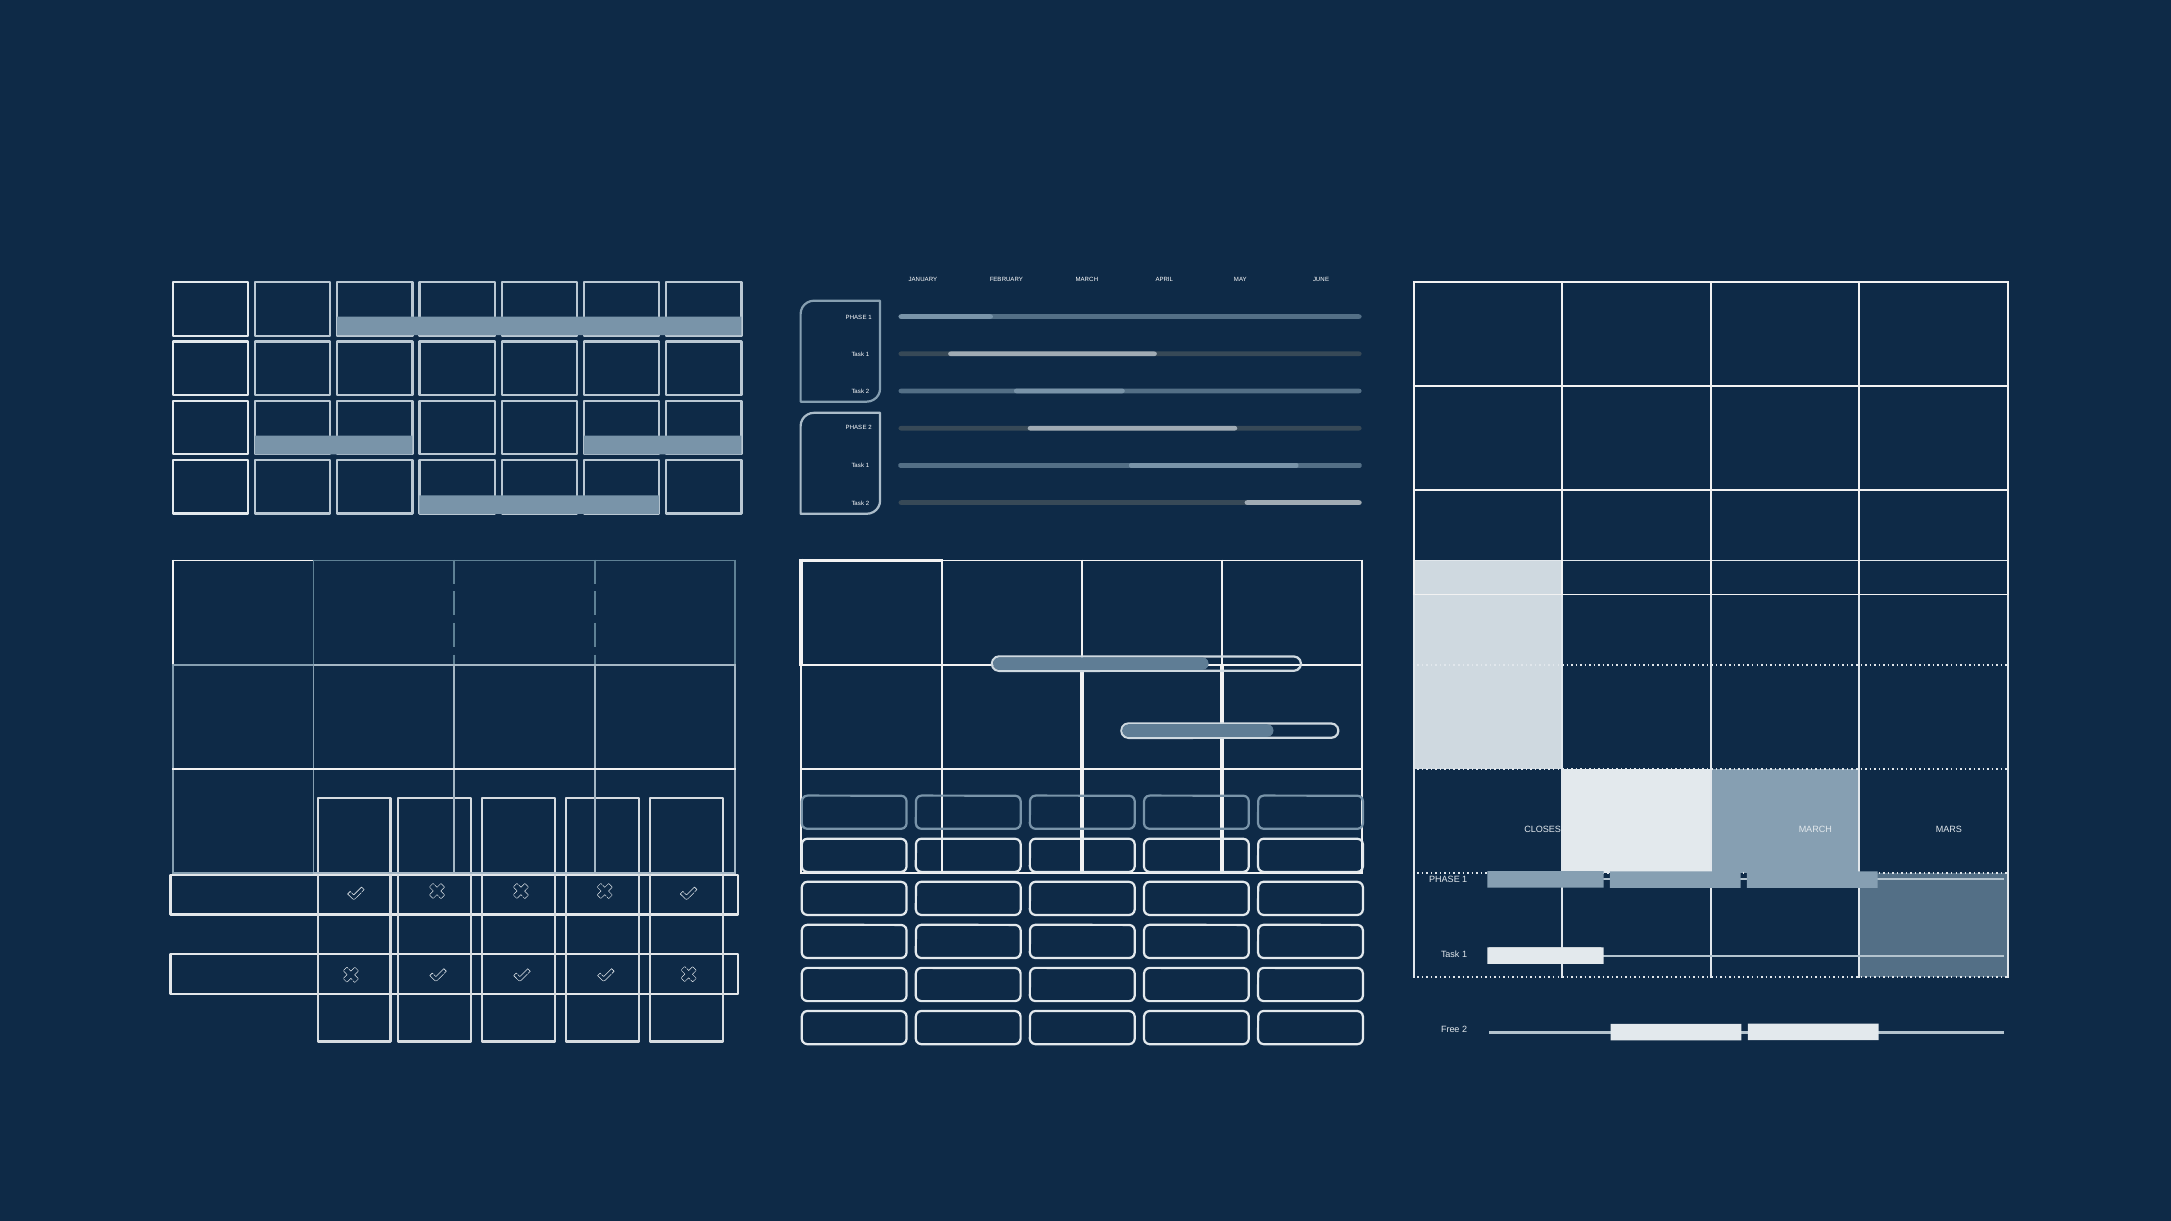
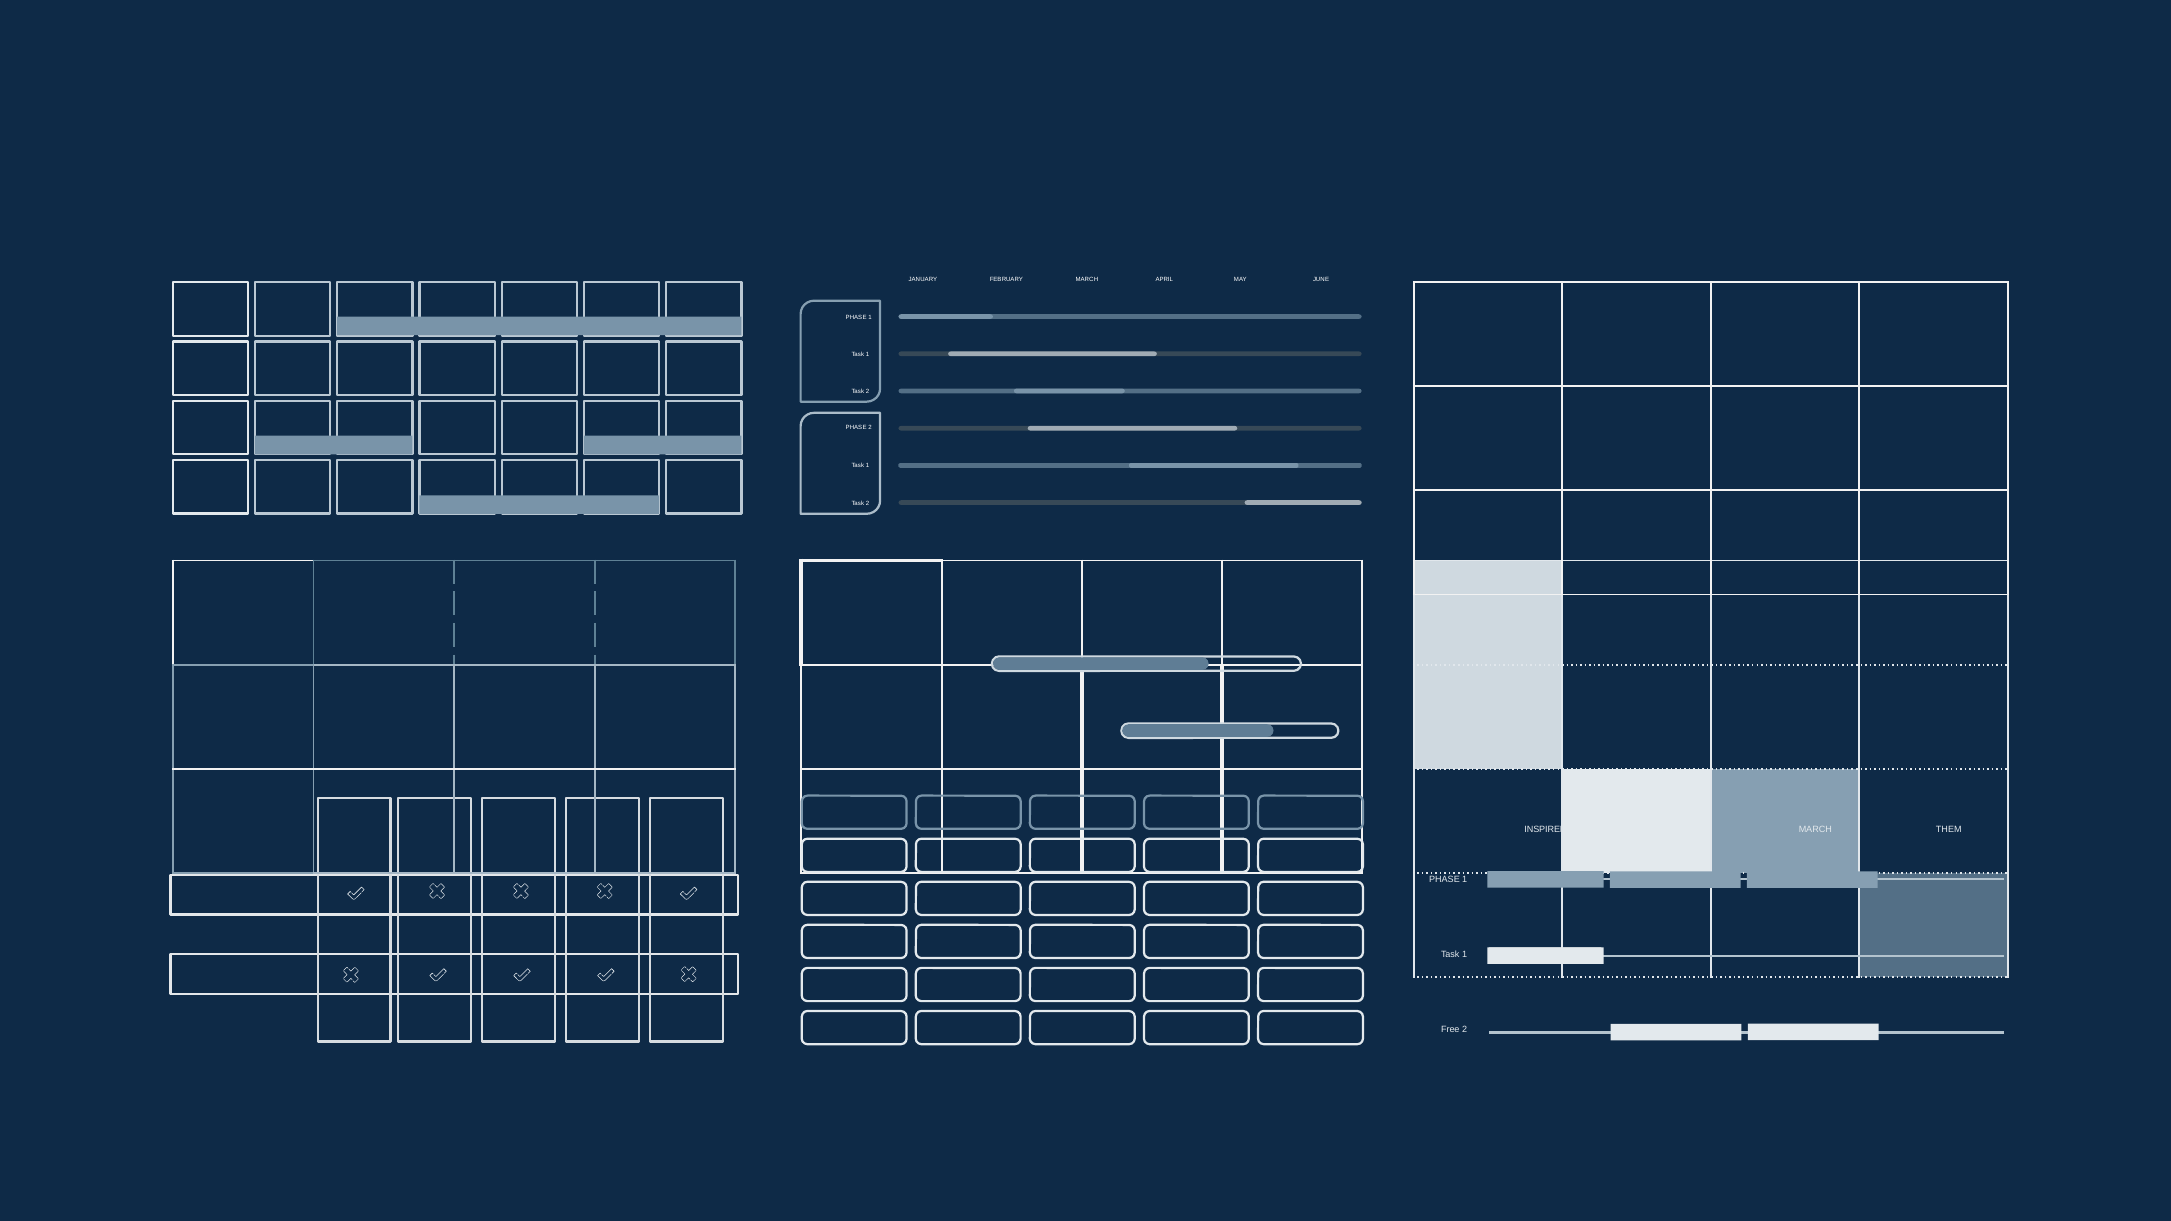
CLOSEST: CLOSEST -> INSPIRED
MARS: MARS -> THEM
